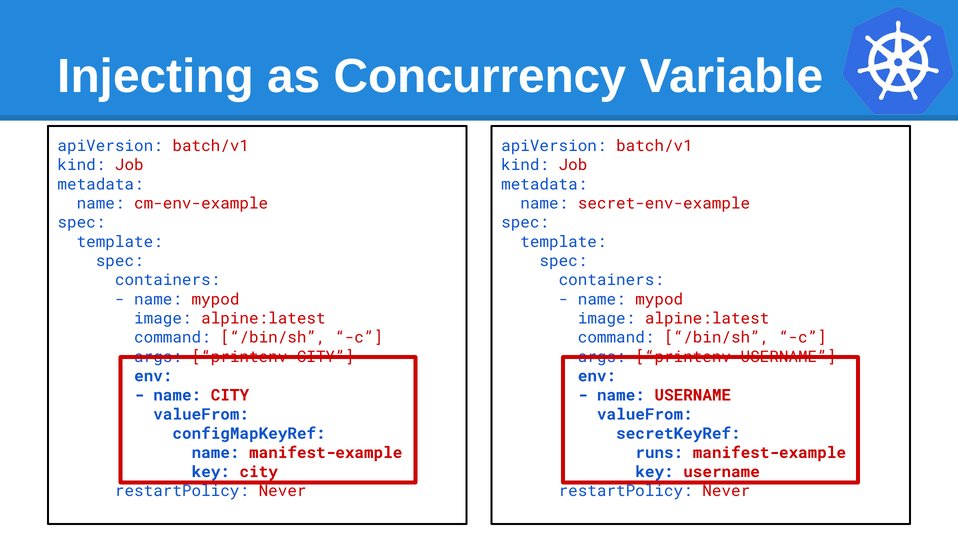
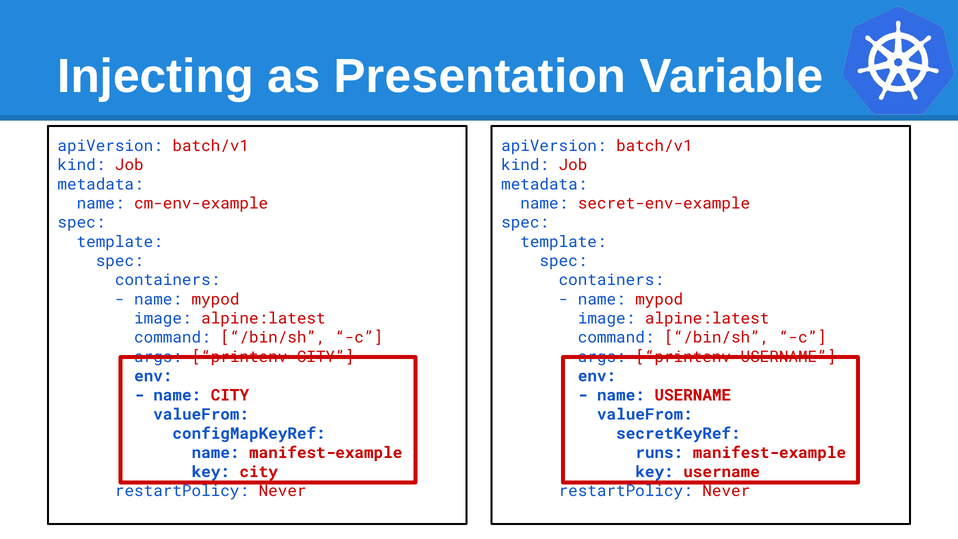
Concurrency: Concurrency -> Presentation
